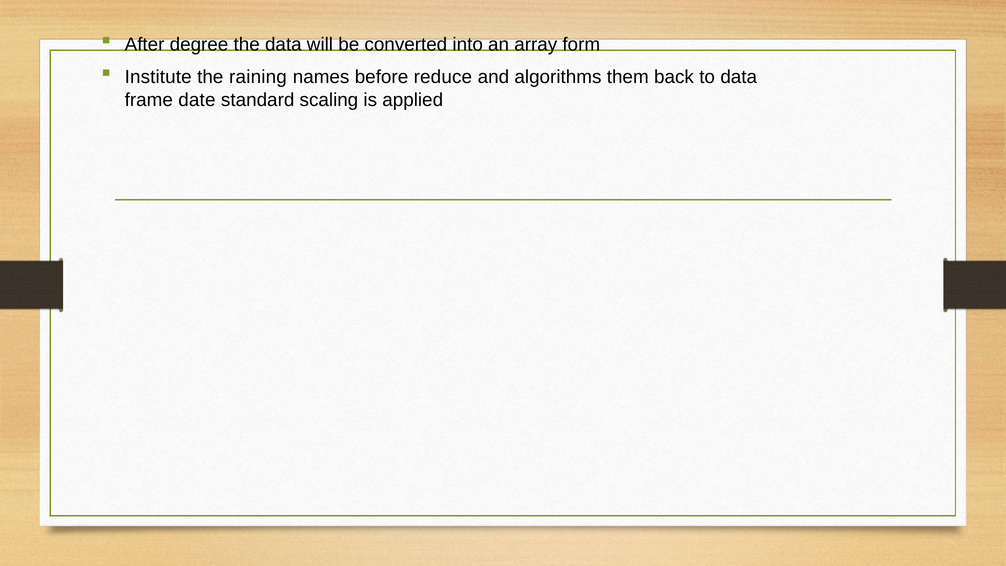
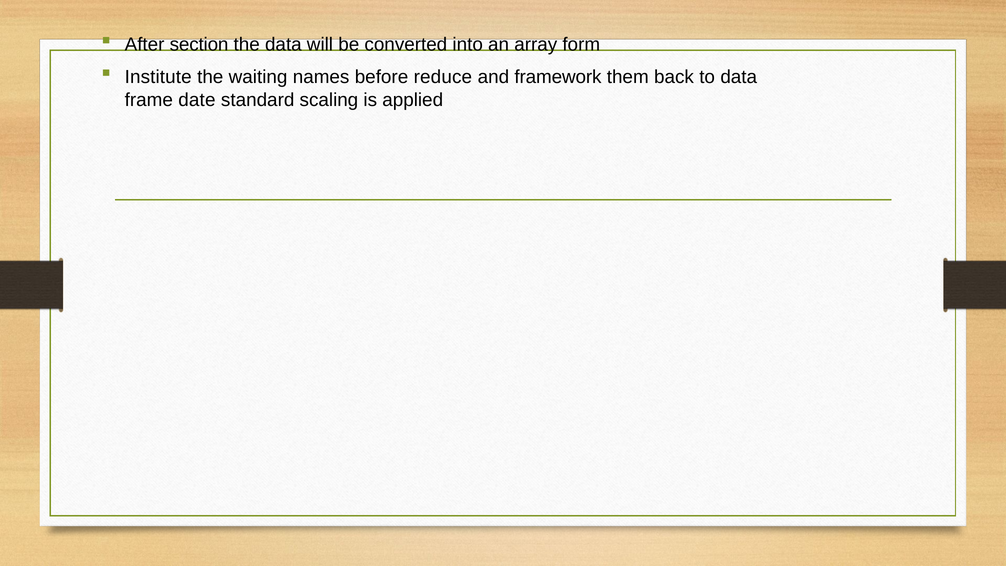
degree: degree -> section
raining: raining -> waiting
algorithms: algorithms -> framework
